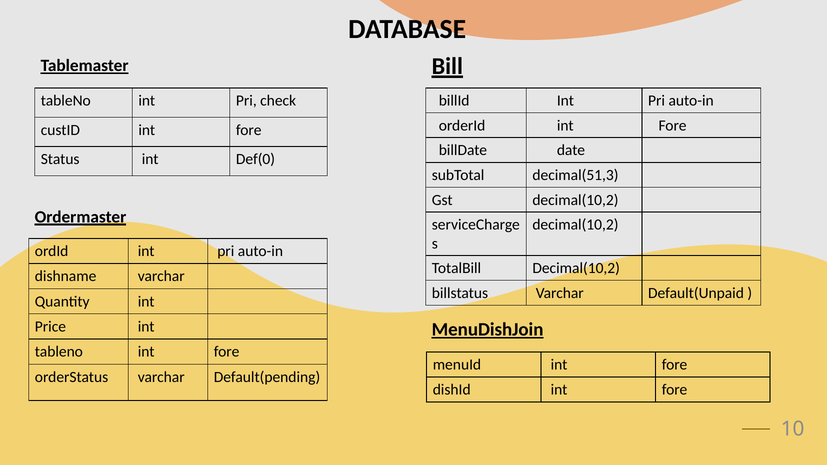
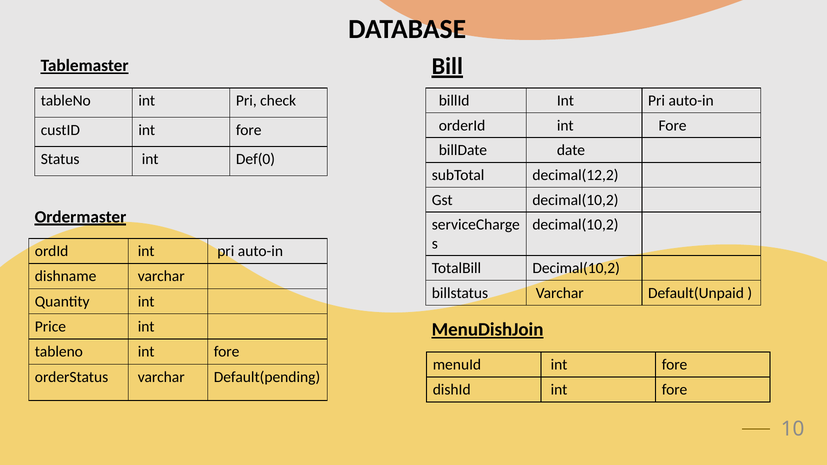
decimal(51,3: decimal(51,3 -> decimal(12,2
